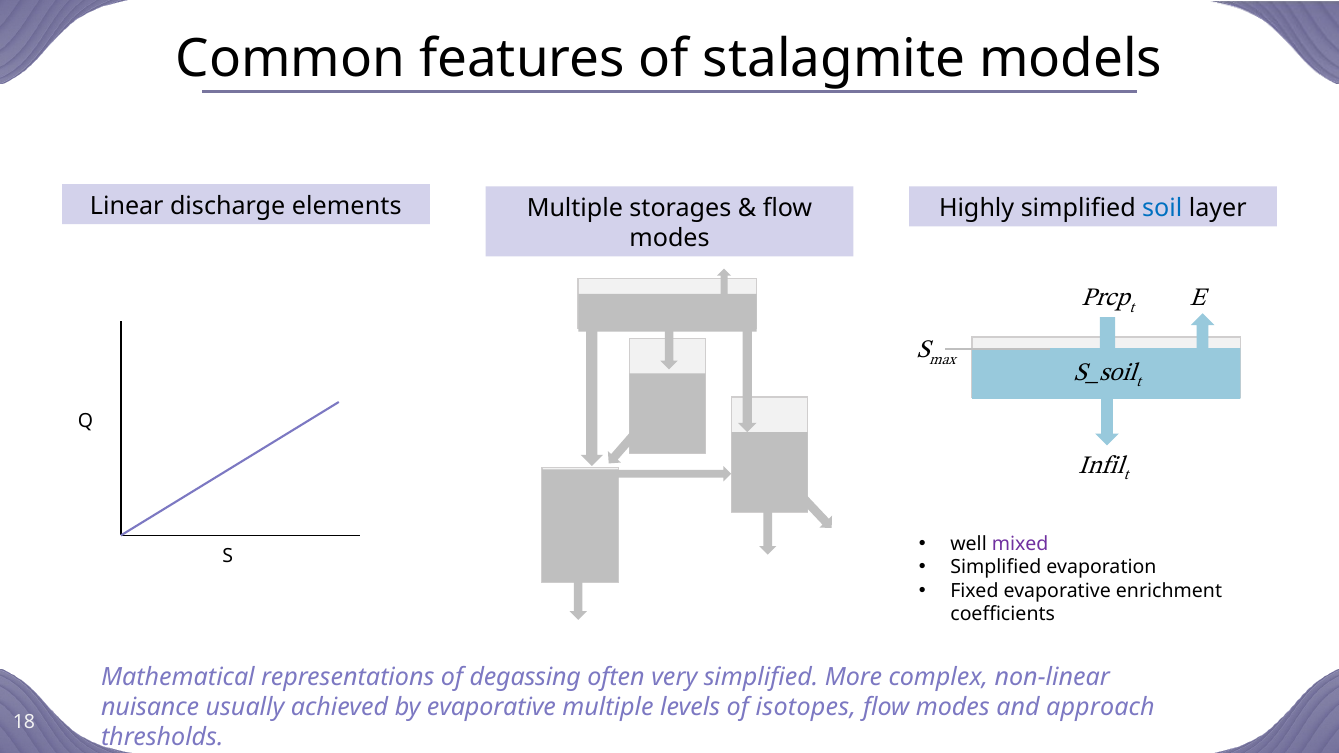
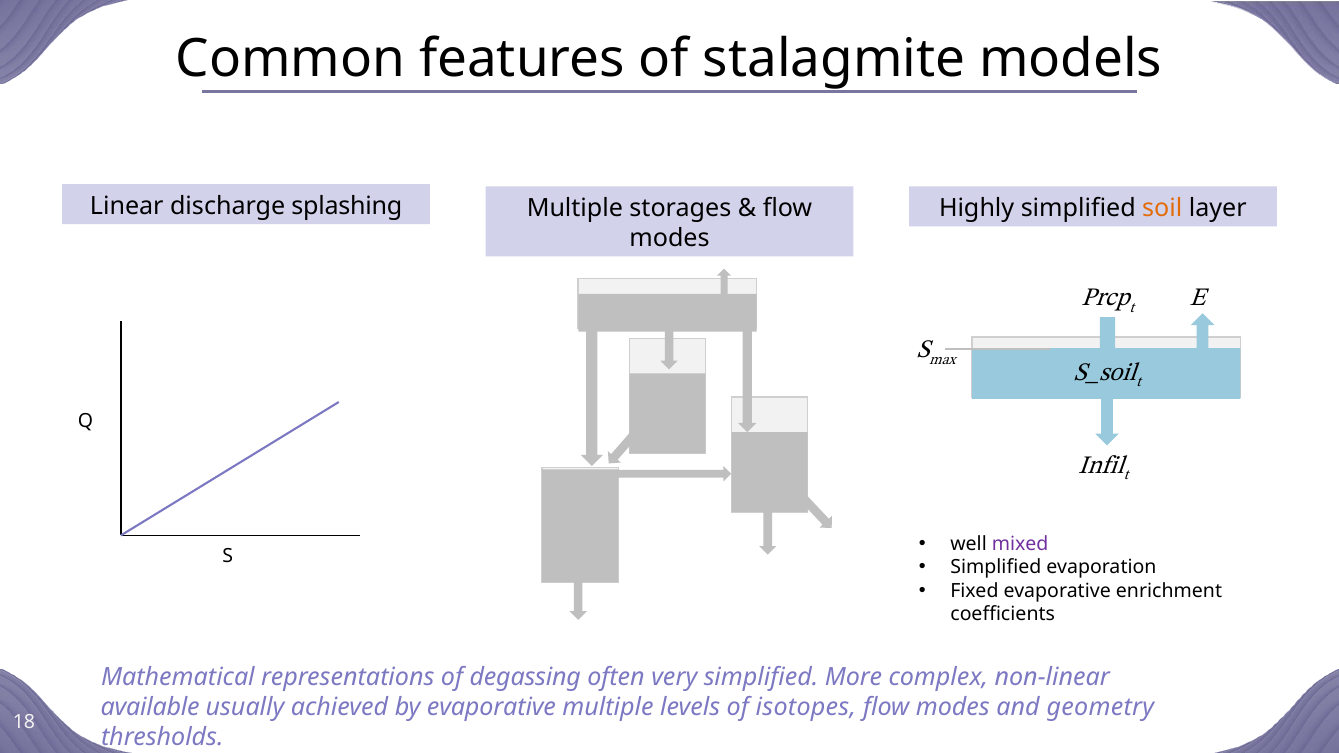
elements: elements -> splashing
soil colour: blue -> orange
nuisance: nuisance -> available
approach: approach -> geometry
